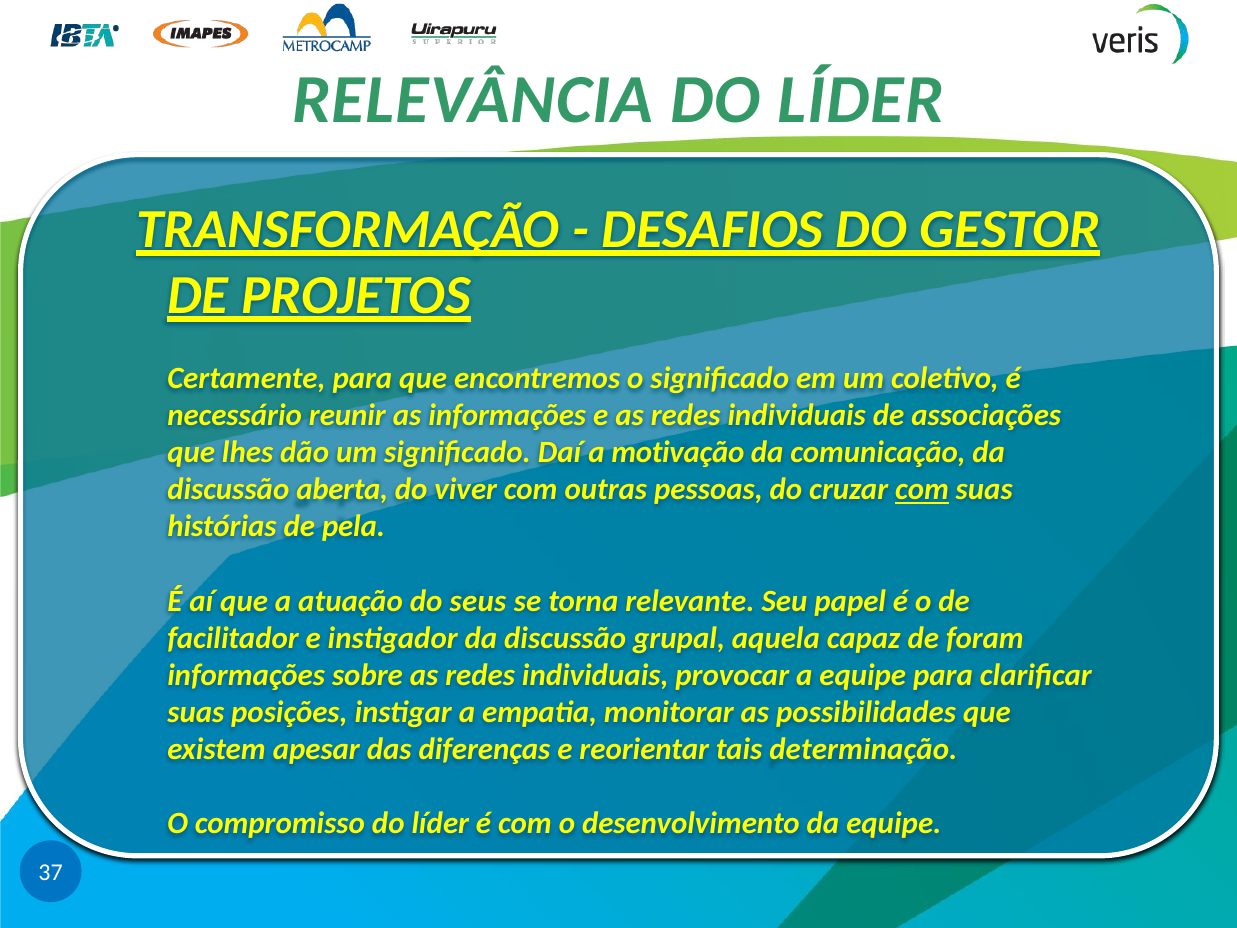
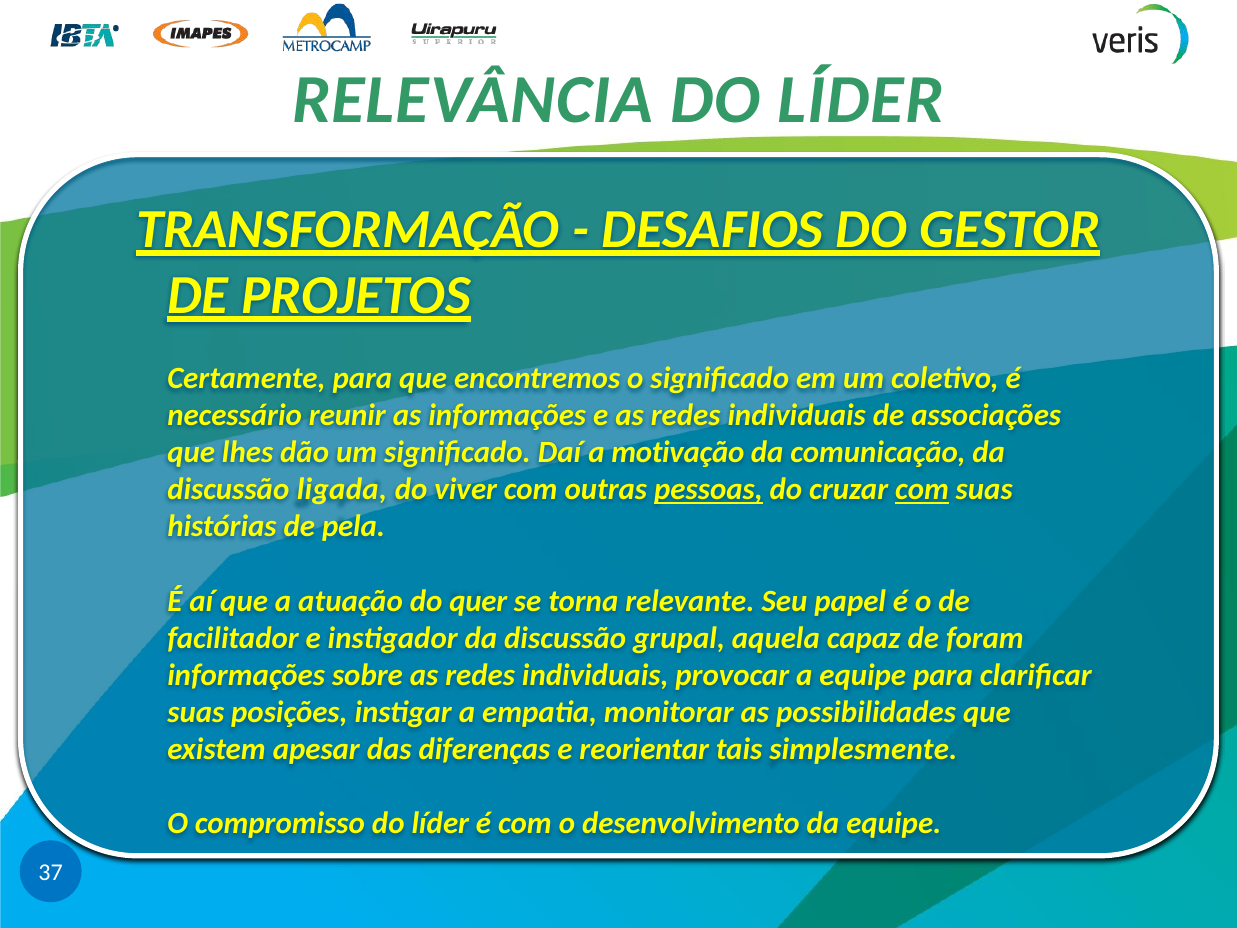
aberta: aberta -> ligada
pessoas underline: none -> present
seus: seus -> quer
determinação: determinação -> simplesmente
